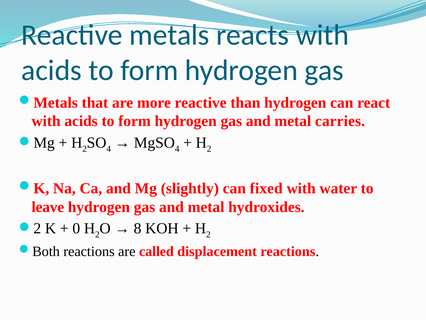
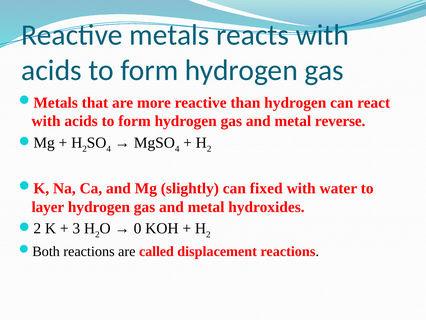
carries: carries -> reverse
leave: leave -> layer
0: 0 -> 3
8: 8 -> 0
